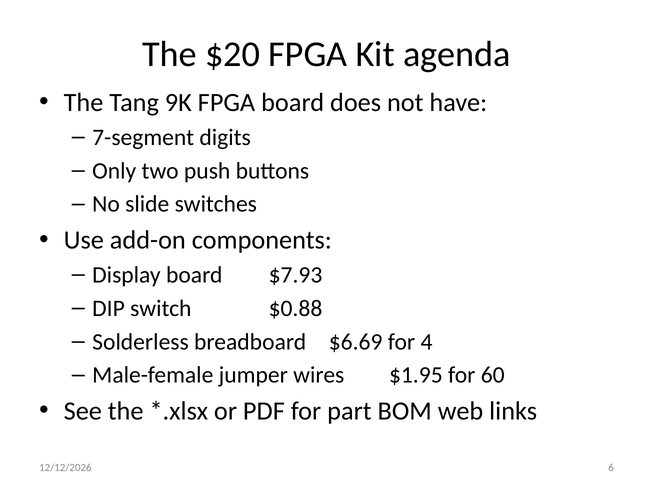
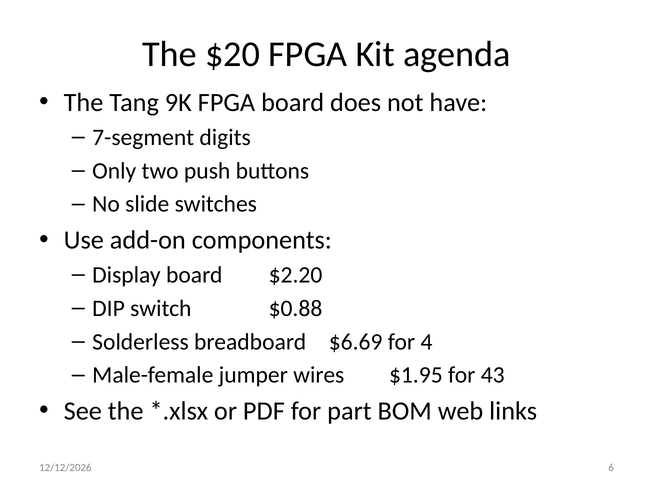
$7.93: $7.93 -> $2.20
60: 60 -> 43
